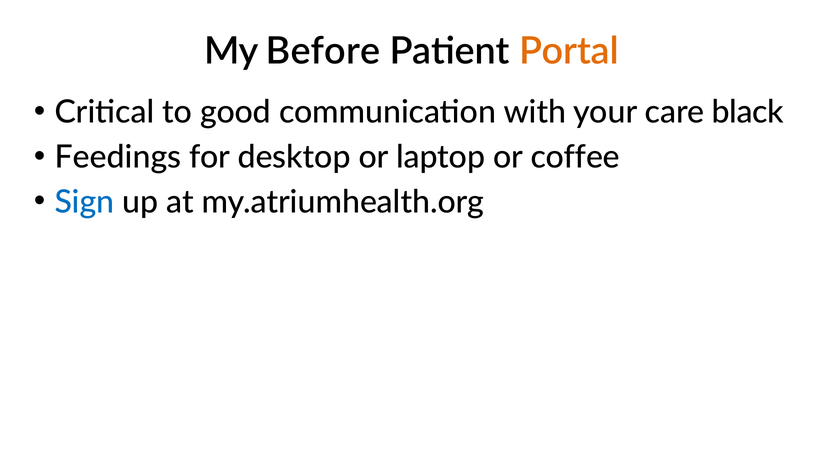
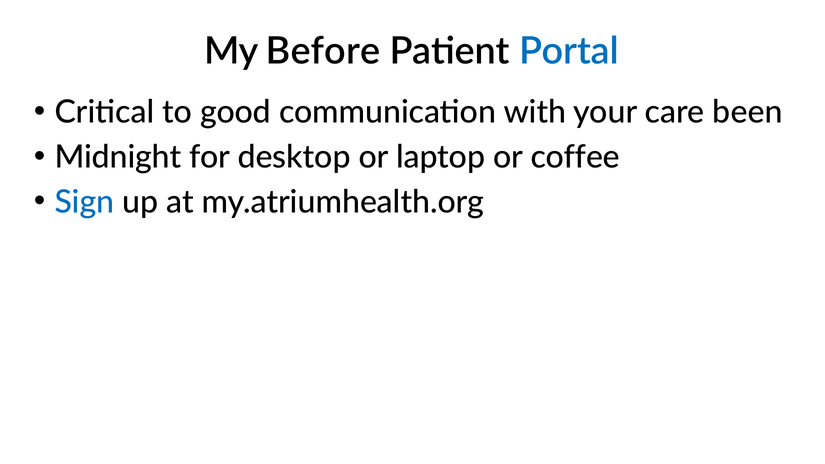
Portal colour: orange -> blue
black: black -> been
Feedings: Feedings -> Midnight
